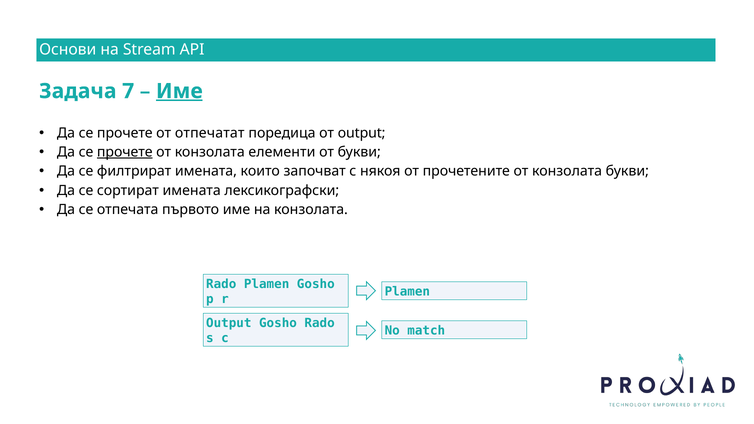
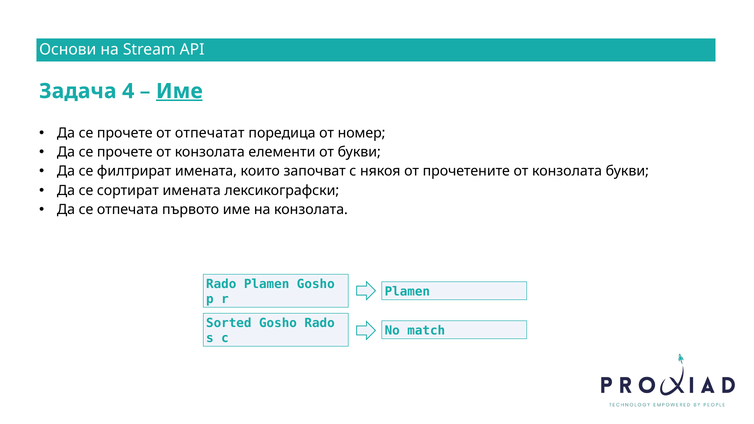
7: 7 -> 4
от output: output -> номер
прочете at (125, 152) underline: present -> none
Output at (229, 323): Output -> Sorted
